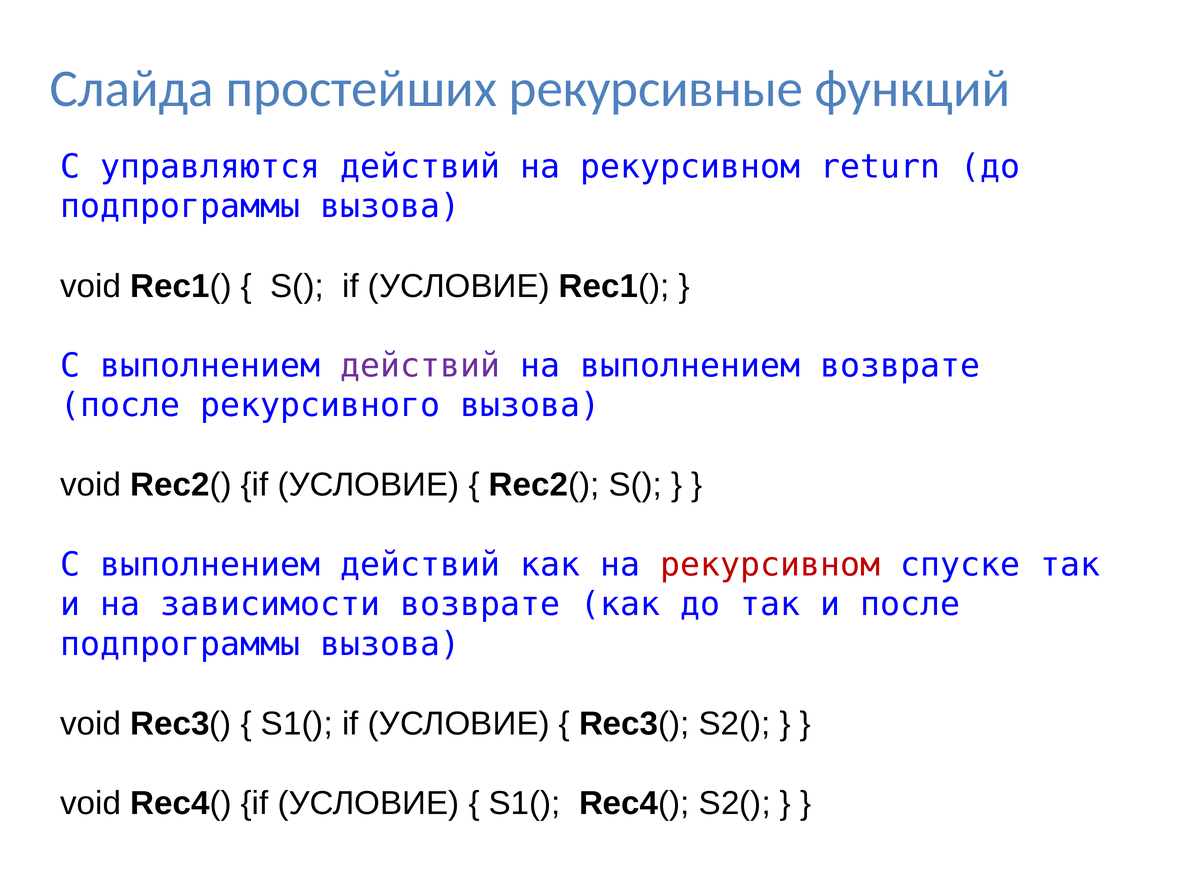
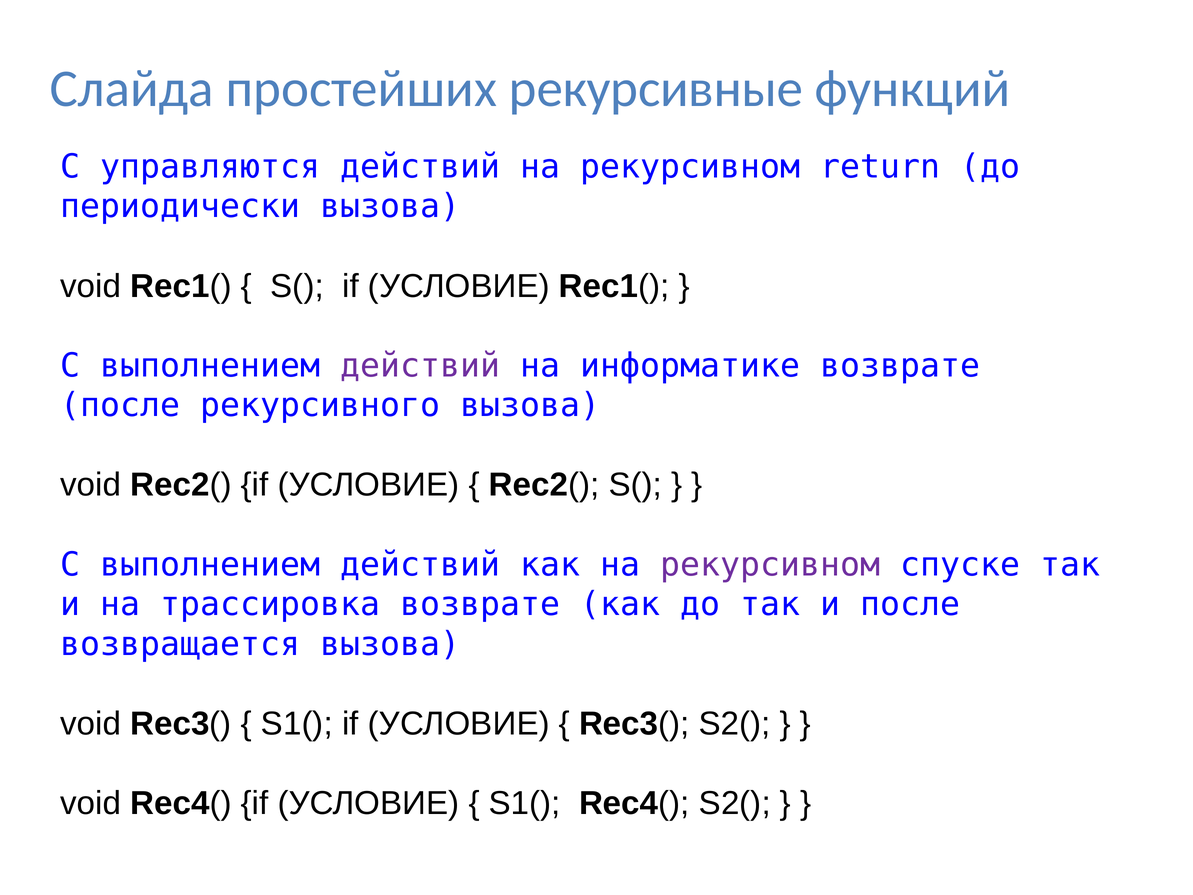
подпрограммы at (180, 206): подпрограммы -> периодически
на выполнением: выполнением -> информатике
рекурсивном at (770, 564) colour: red -> purple
зависимости: зависимости -> трассировка
подпрограммы at (180, 644): подпрограммы -> возвращается
